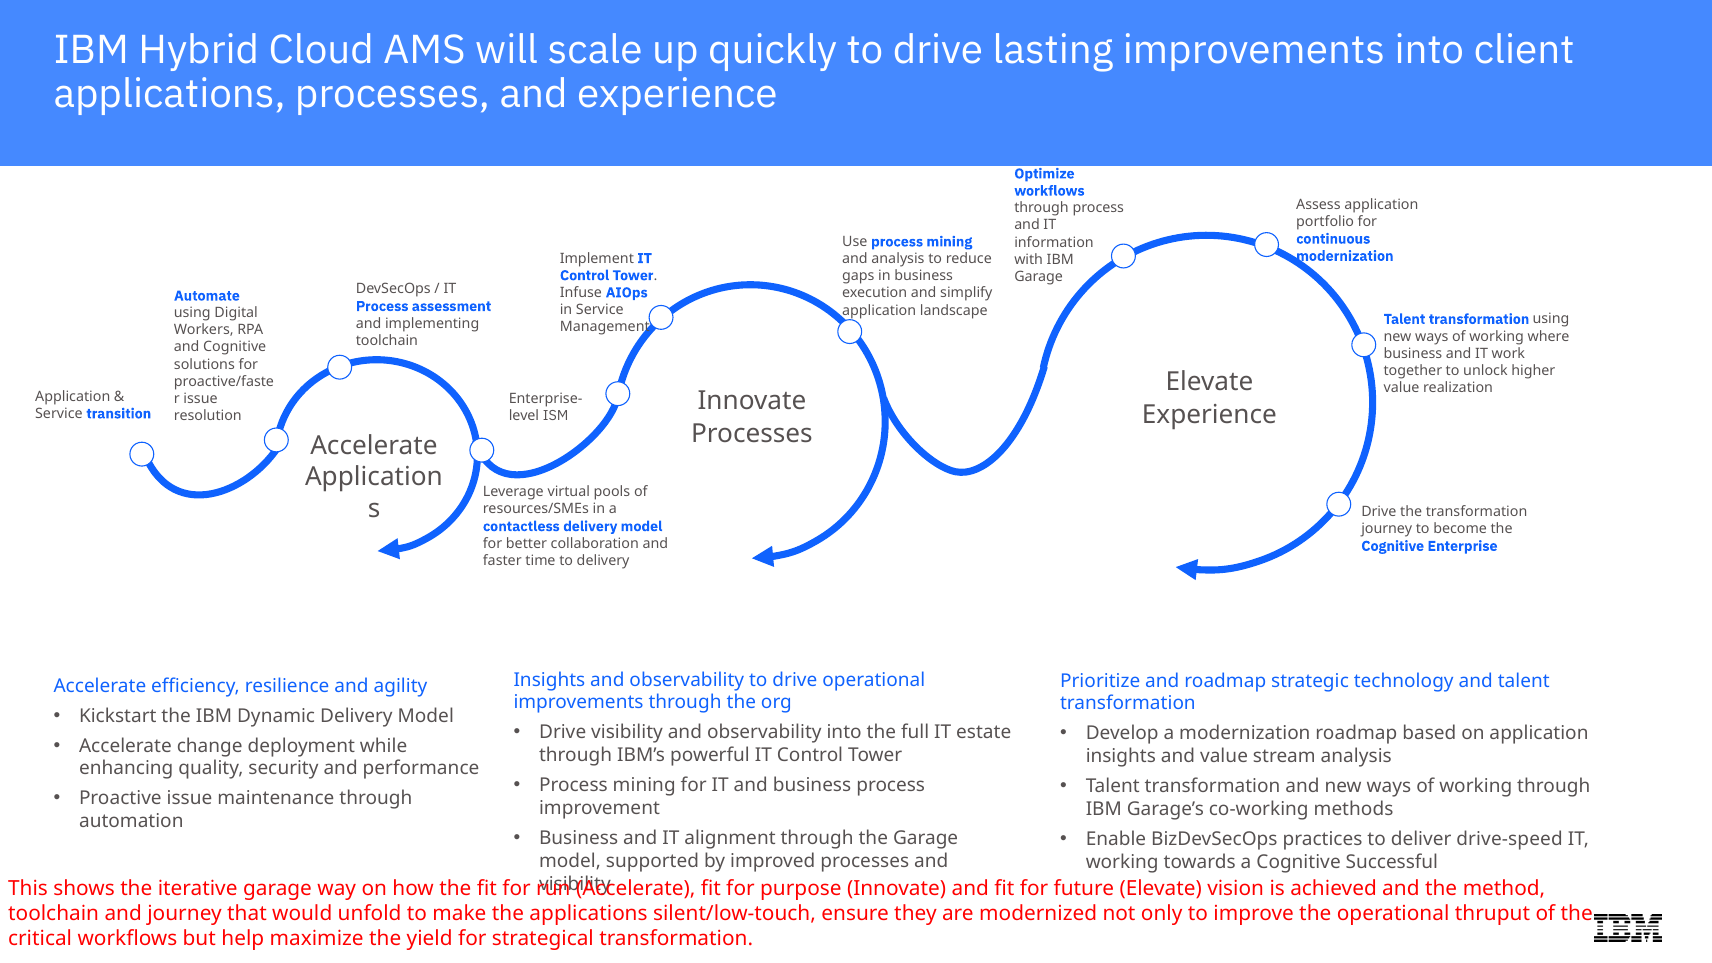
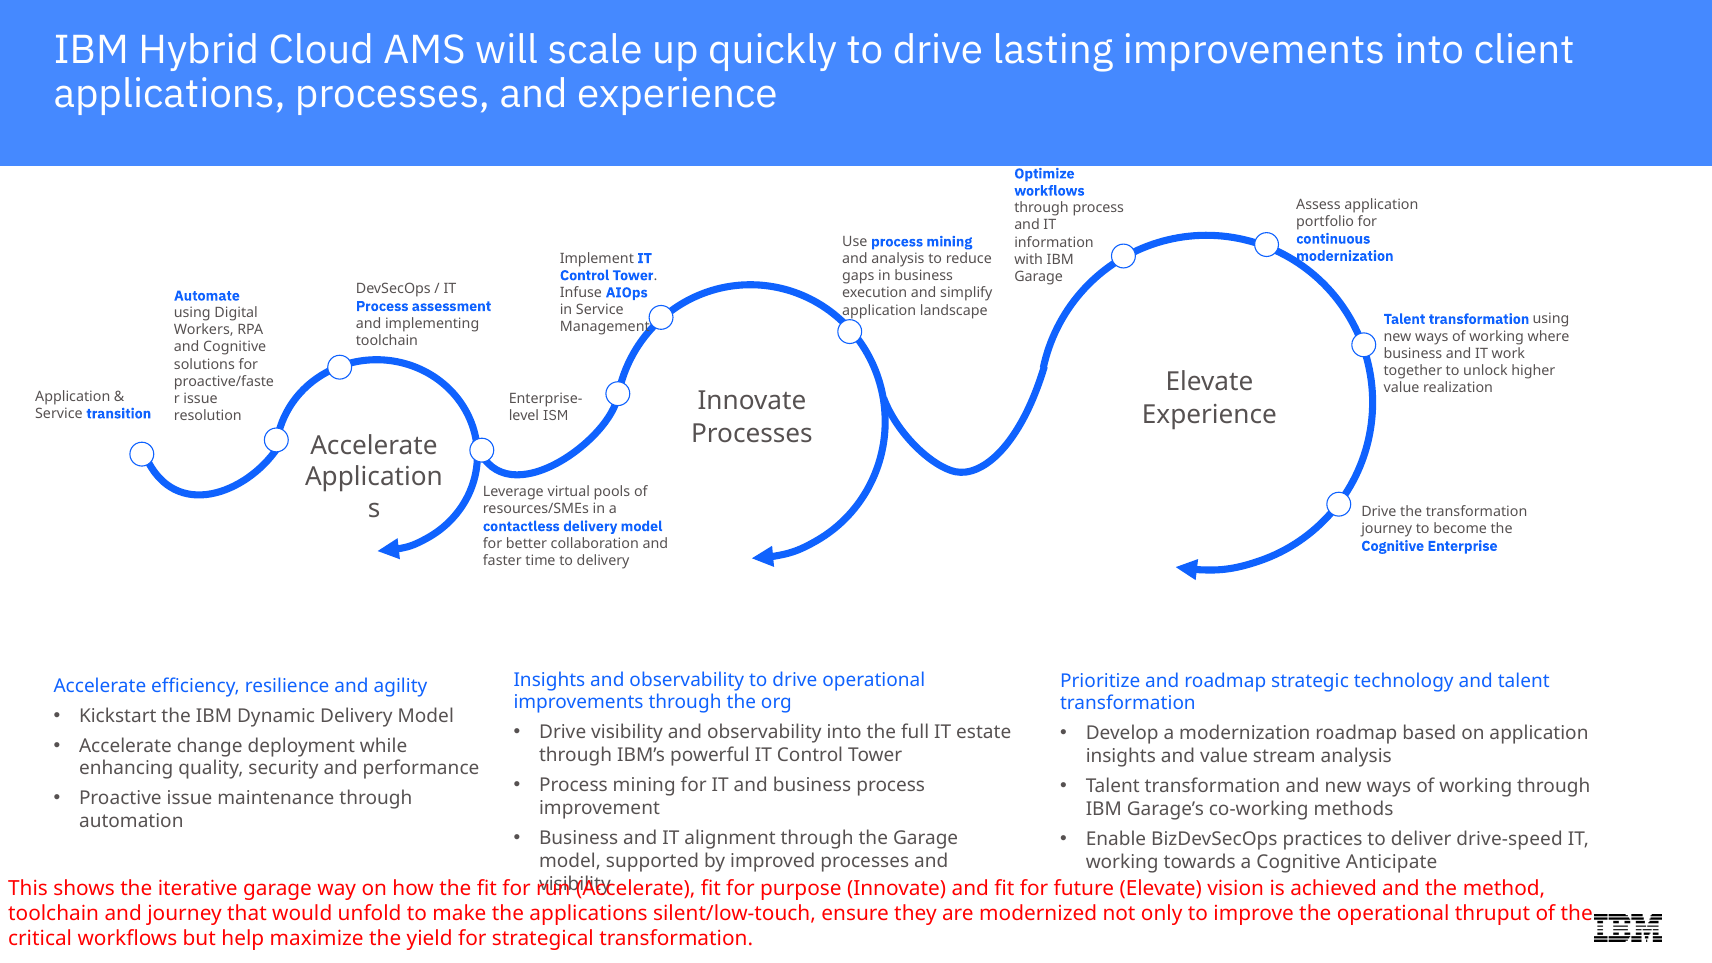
Successful: Successful -> Anticipate
